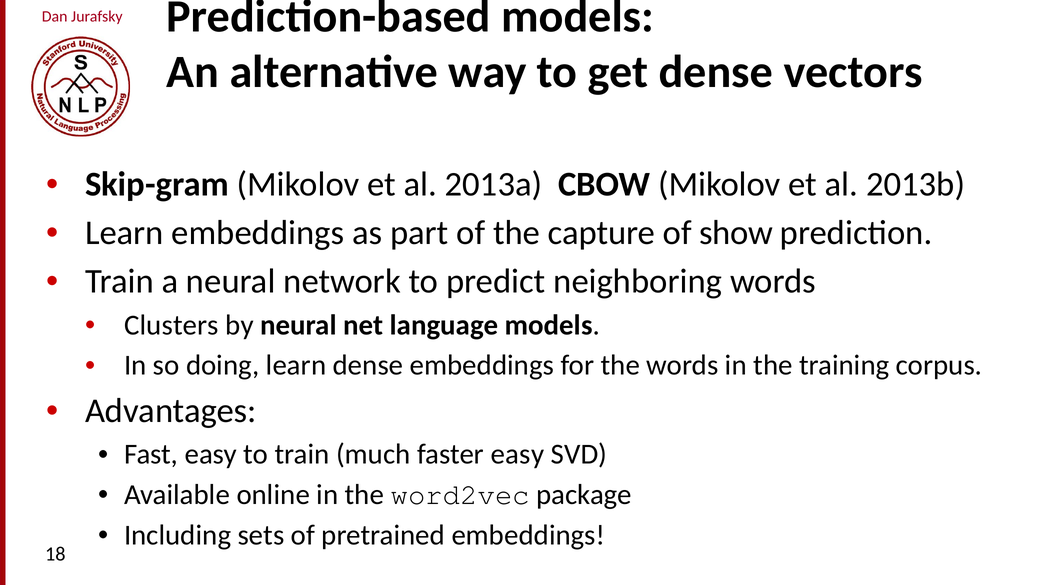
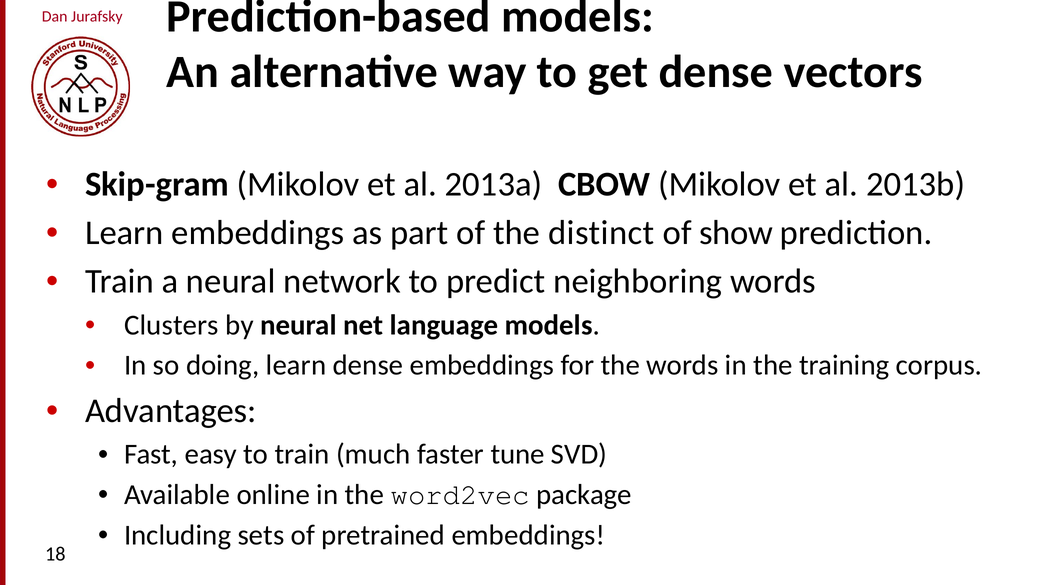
capture: capture -> distinct
faster easy: easy -> tune
